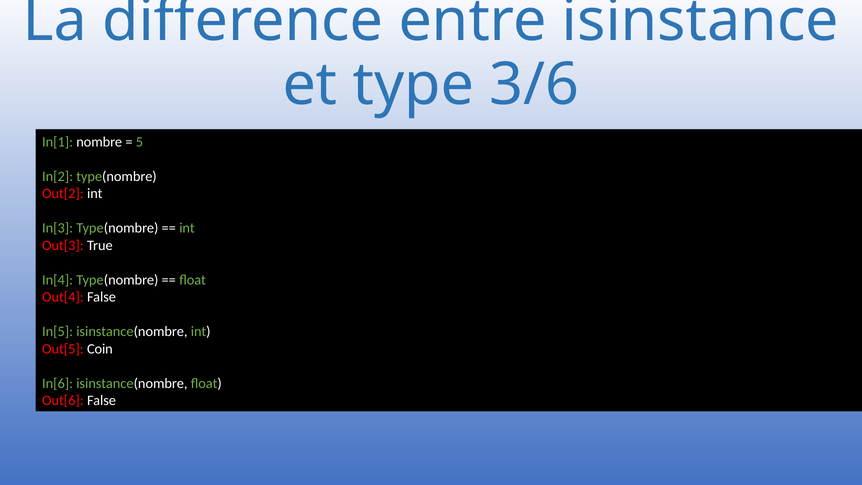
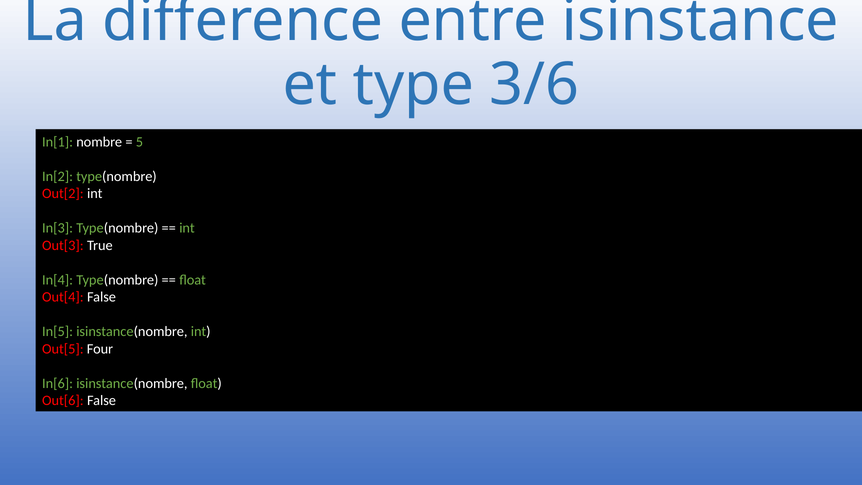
Coin: Coin -> Four
